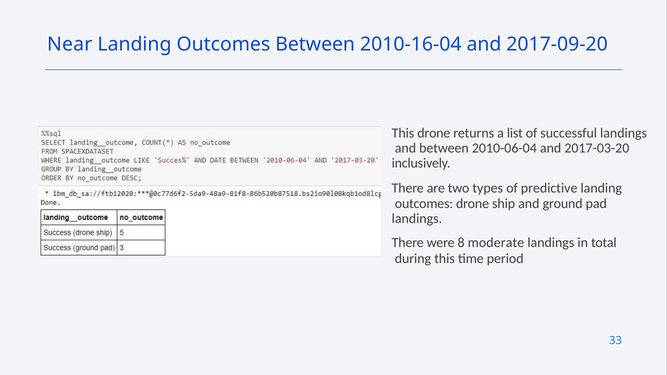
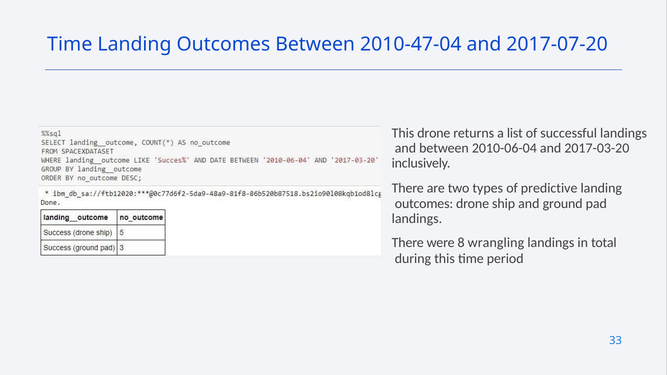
Near at (70, 44): Near -> Time
2010-16-04: 2010-16-04 -> 2010-47-04
2017-09-20: 2017-09-20 -> 2017-07-20
moderate: moderate -> wrangling
